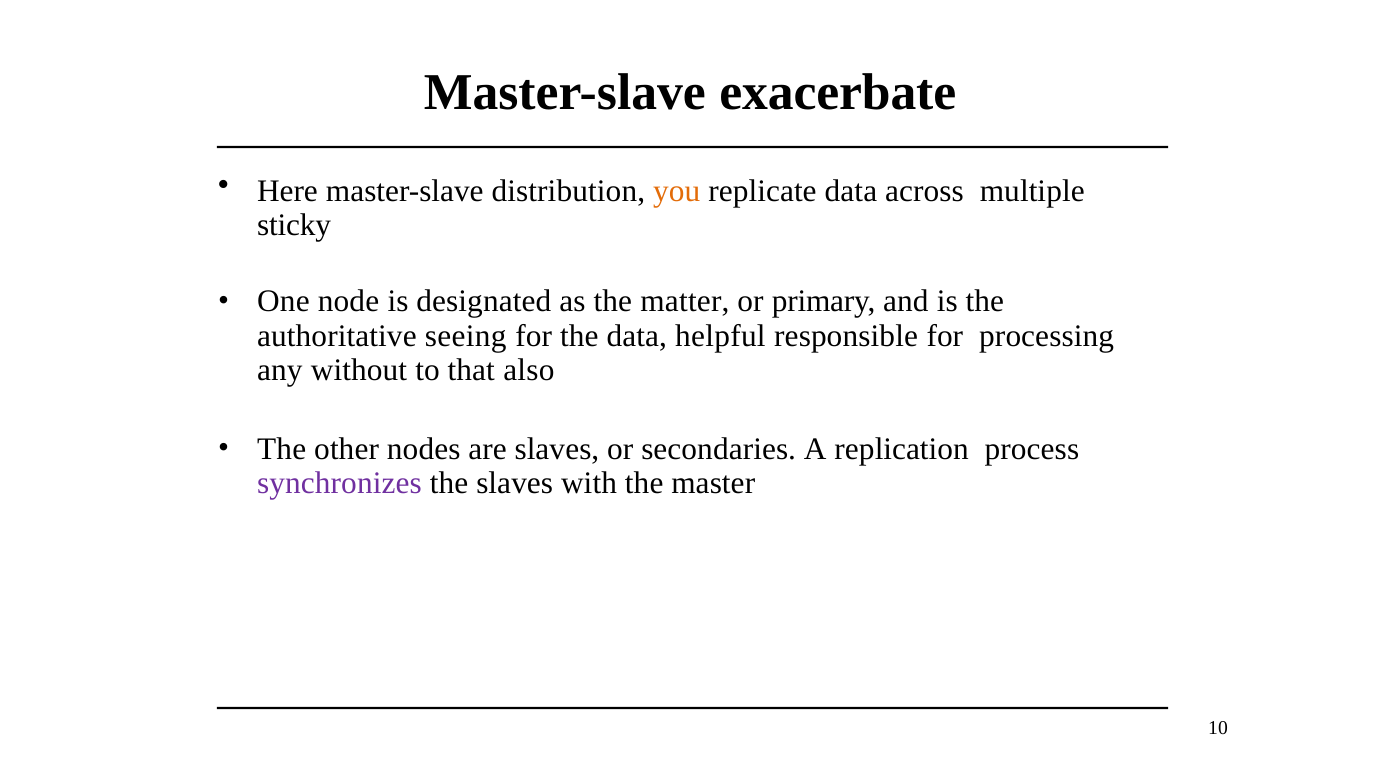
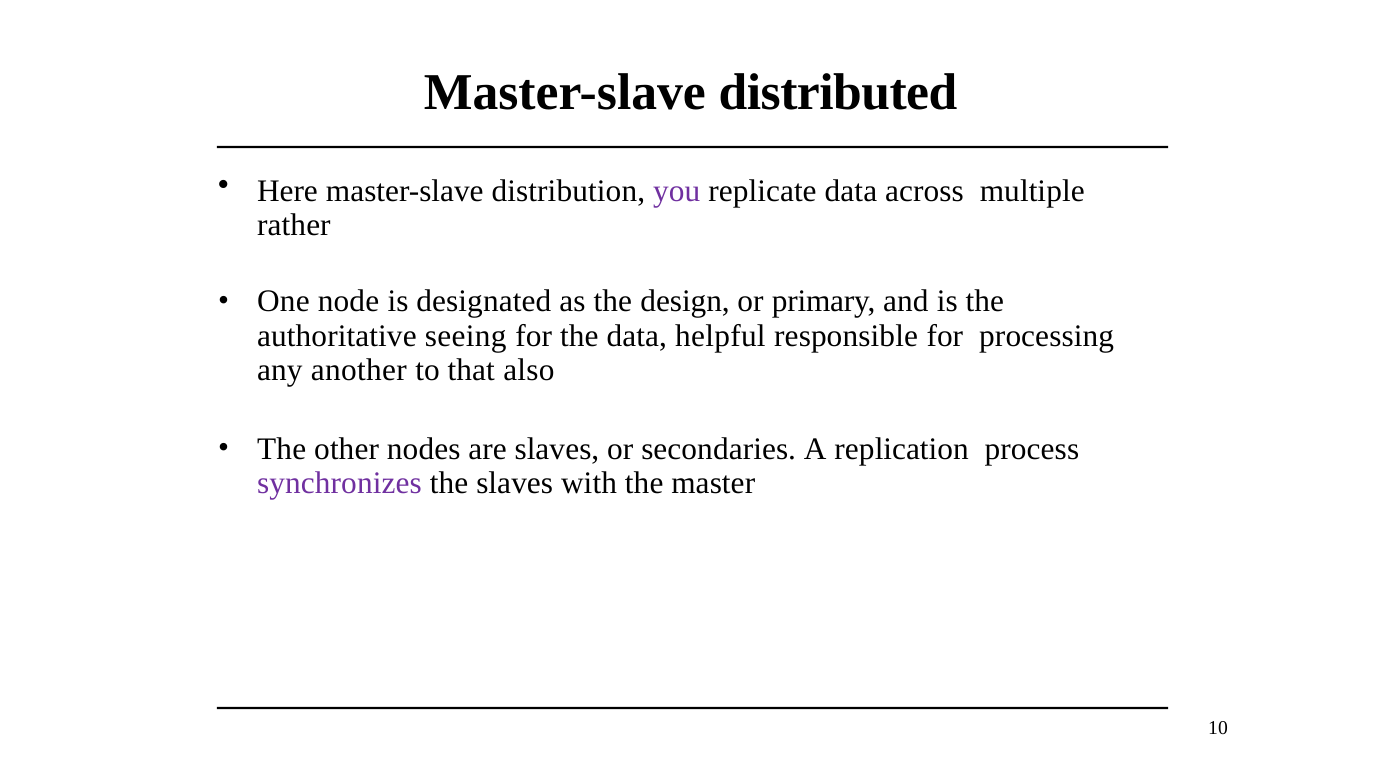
exacerbate: exacerbate -> distributed
you colour: orange -> purple
sticky: sticky -> rather
matter: matter -> design
without: without -> another
